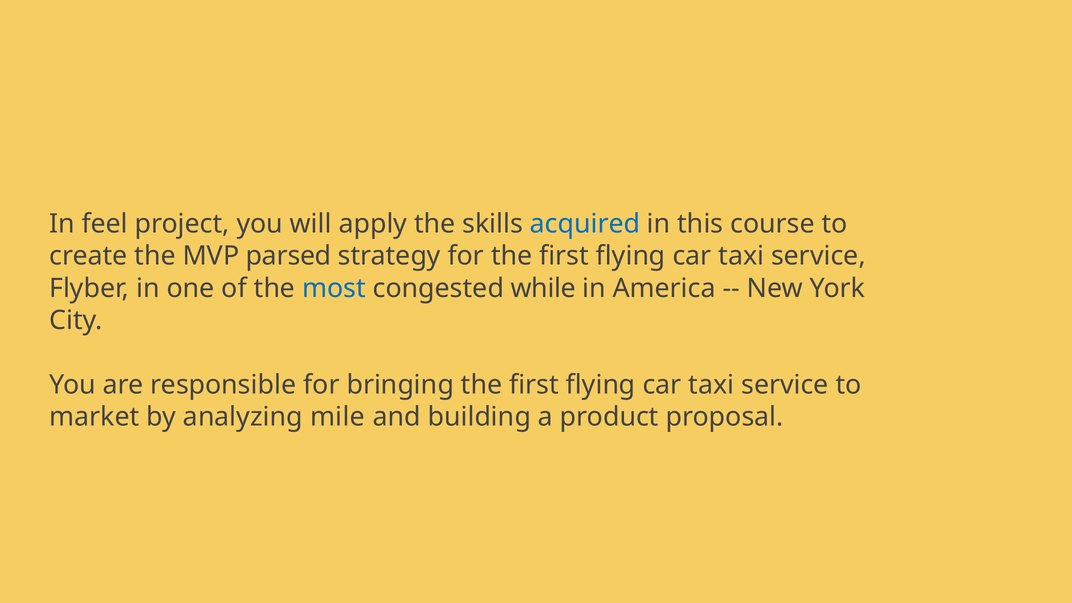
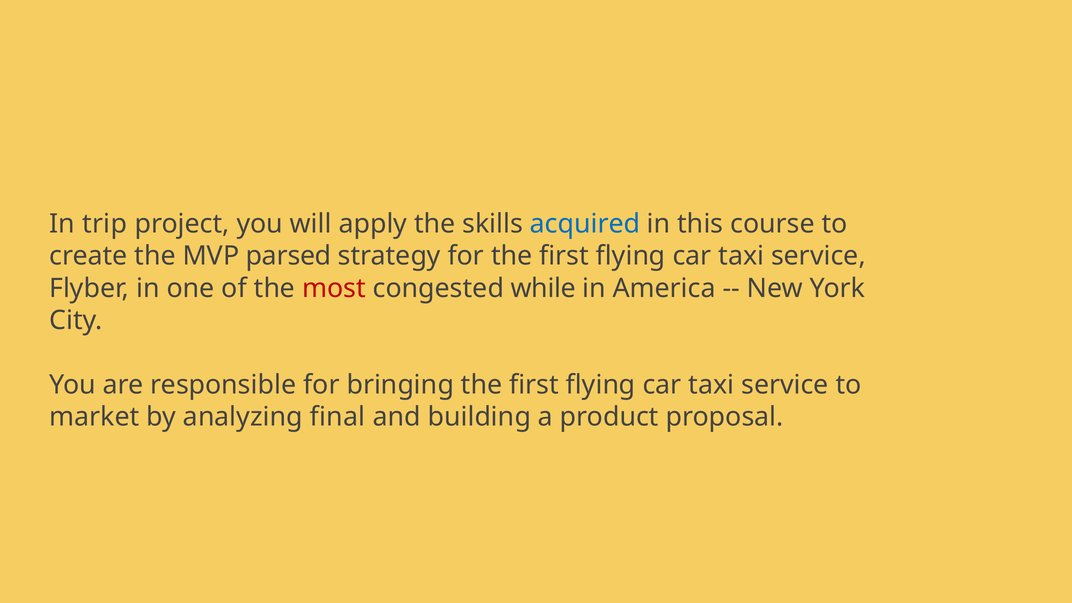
feel: feel -> trip
most colour: blue -> red
mile: mile -> final
